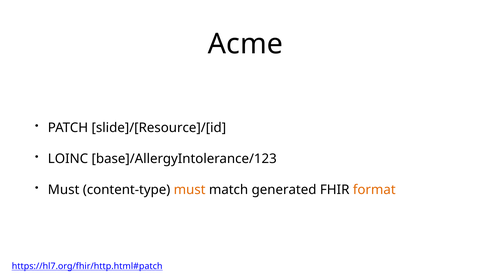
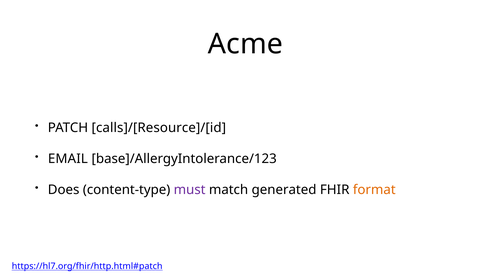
slide]/[Resource]/[id: slide]/[Resource]/[id -> calls]/[Resource]/[id
LOINC: LOINC -> EMAIL
Must at (64, 190): Must -> Does
must at (190, 190) colour: orange -> purple
